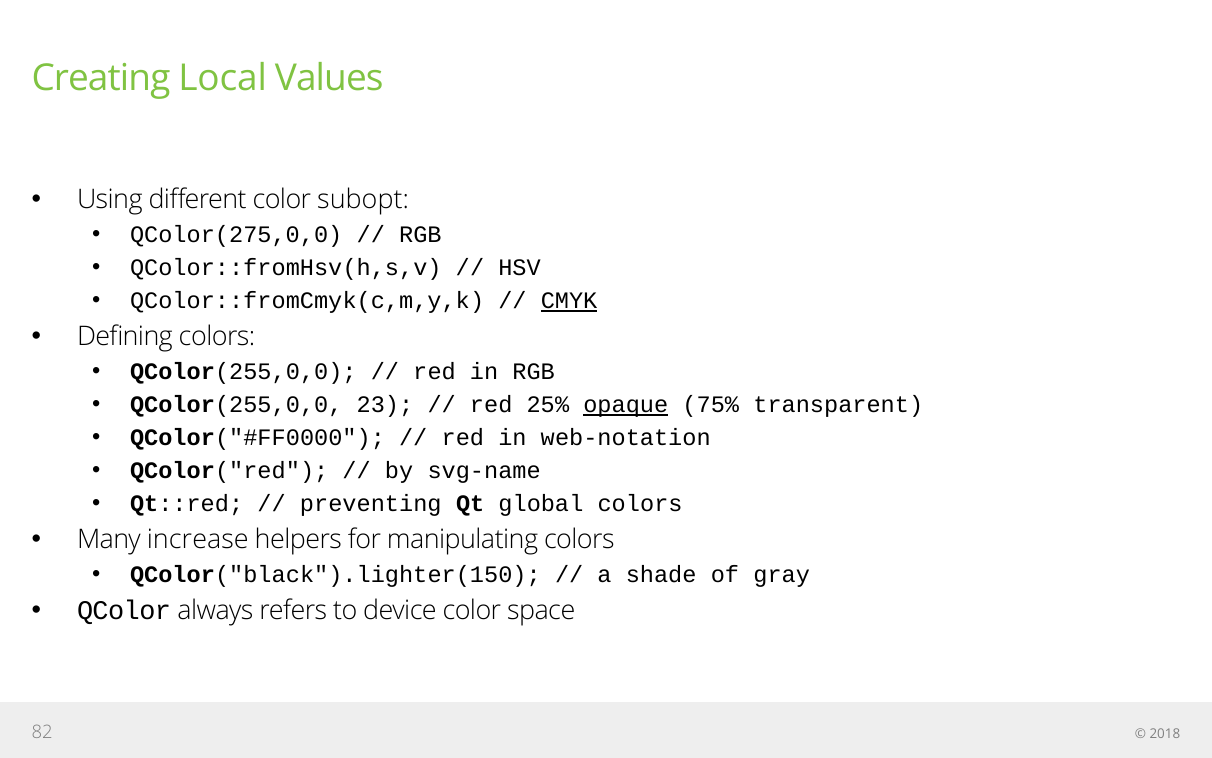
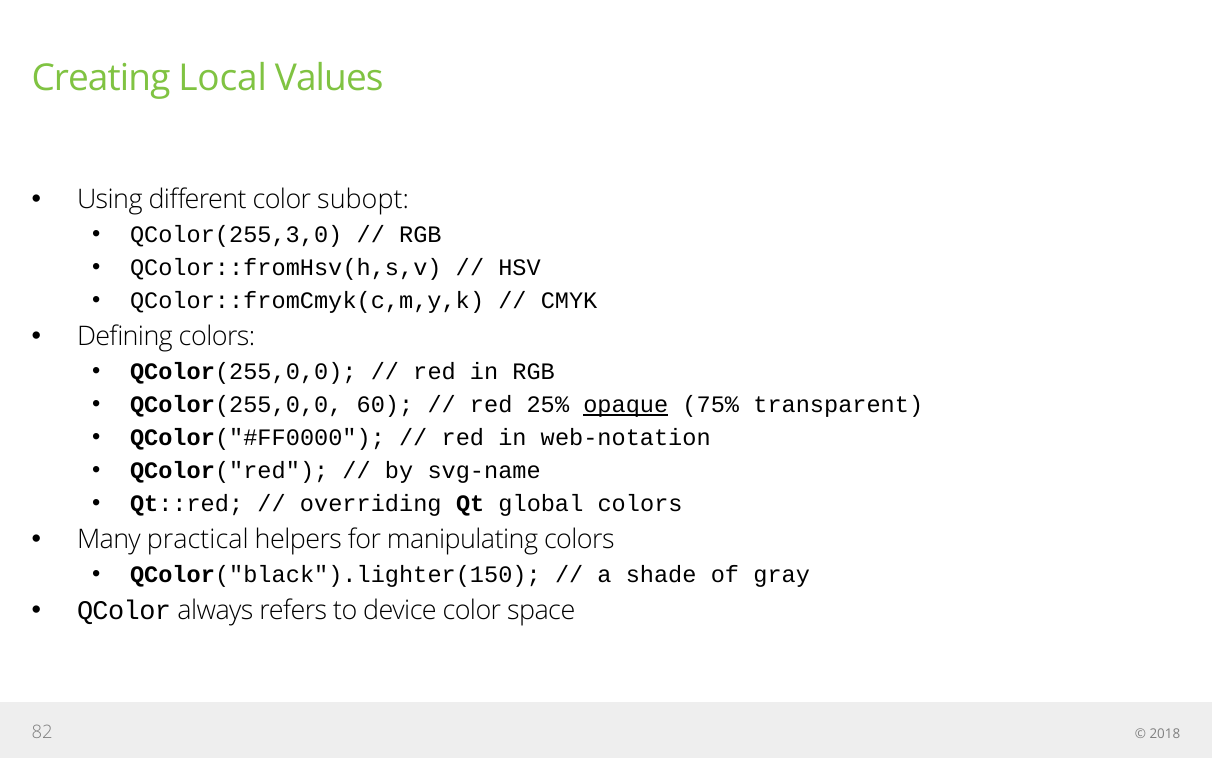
QColor(275,0,0: QColor(275,0,0 -> QColor(255,3,0
CMYK underline: present -> none
23: 23 -> 60
preventing: preventing -> overriding
increase: increase -> practical
